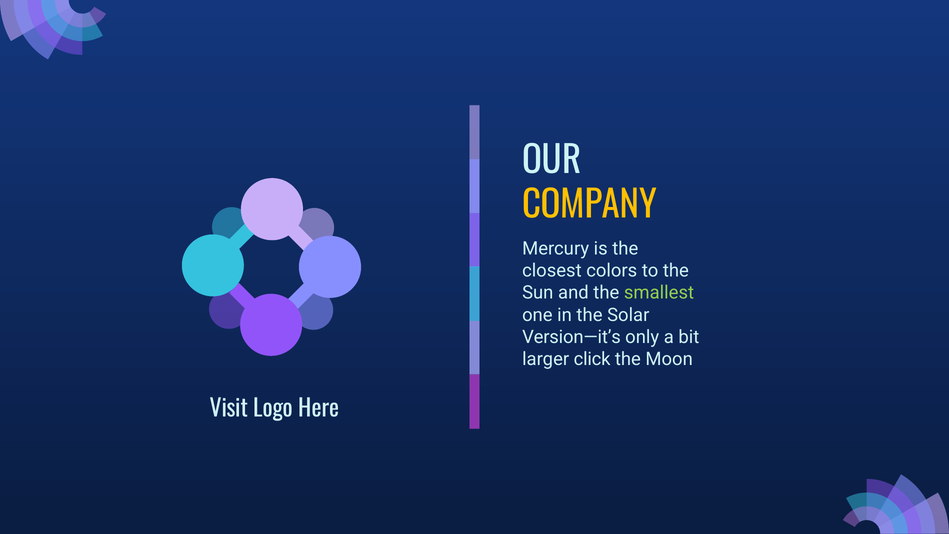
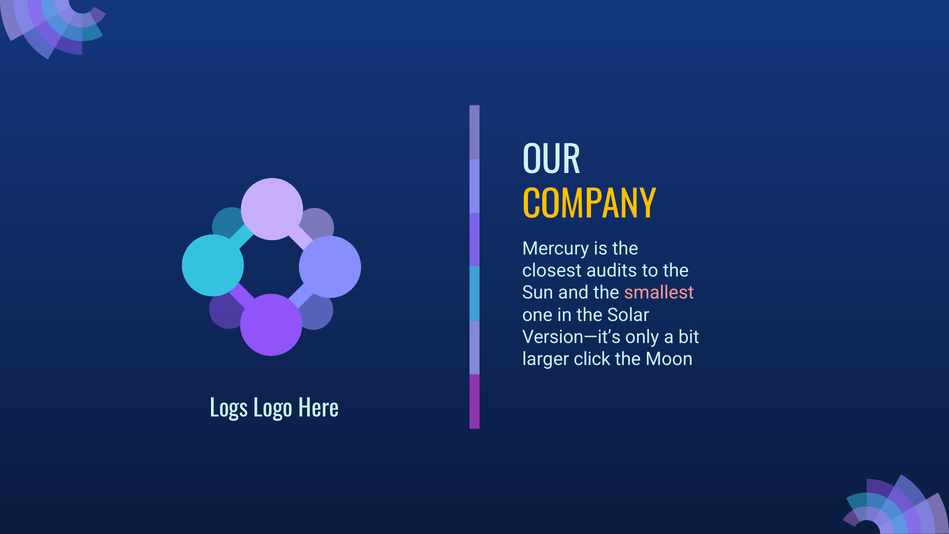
colors: colors -> audits
smallest colour: light green -> pink
Visit: Visit -> Logs
